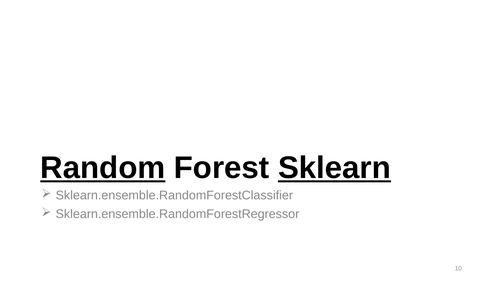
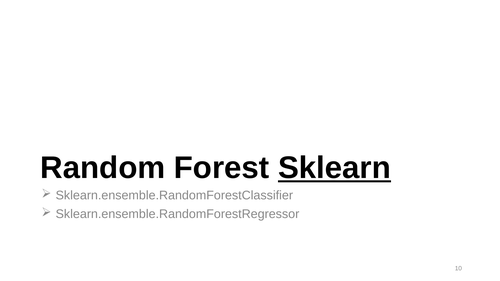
Random underline: present -> none
